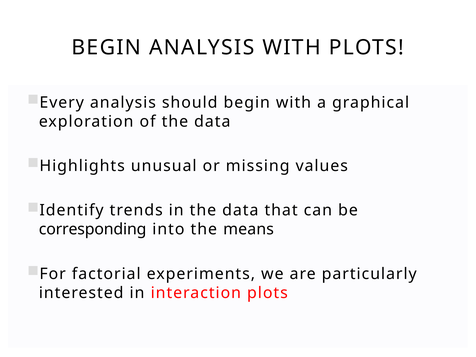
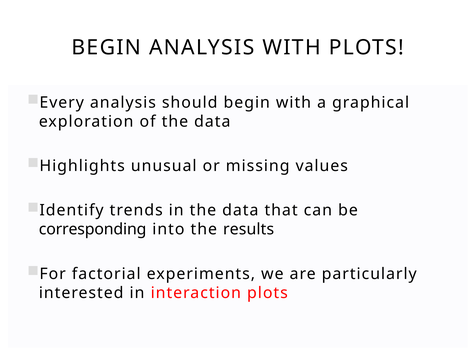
means: means -> results
